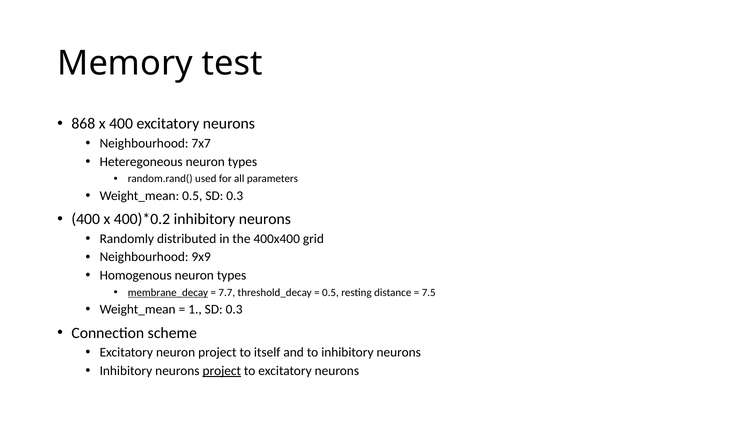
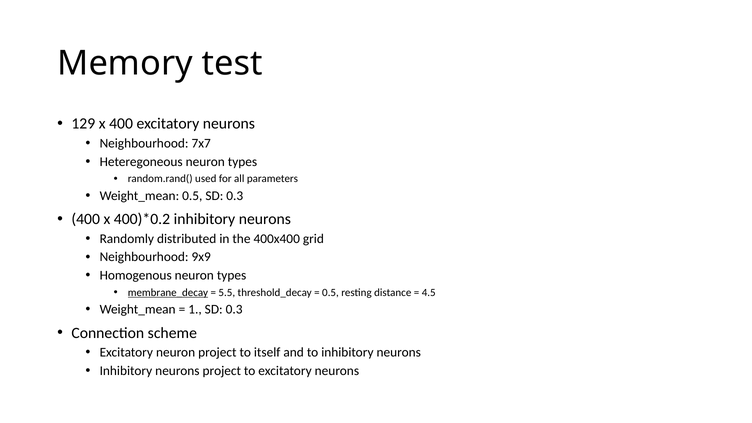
868: 868 -> 129
7.7: 7.7 -> 5.5
7.5: 7.5 -> 4.5
project at (222, 371) underline: present -> none
